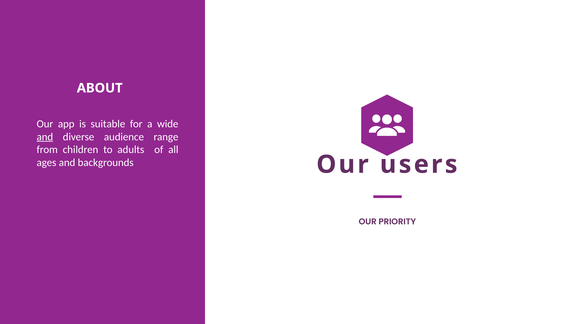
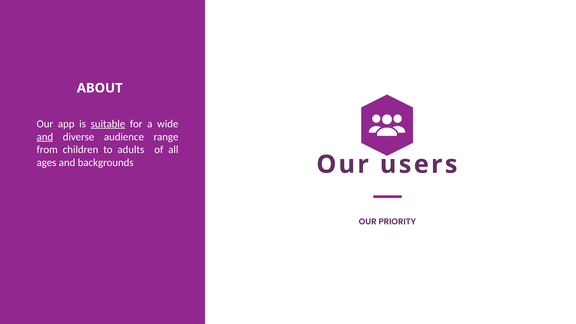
suitable underline: none -> present
